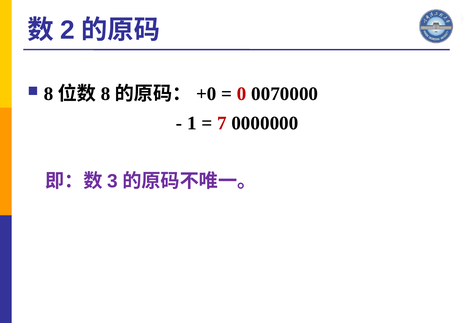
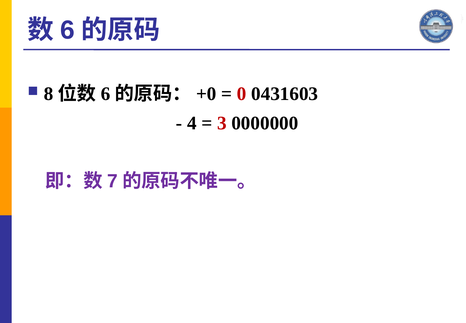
2 at (68, 30): 2 -> 6
8 at (106, 94): 8 -> 6
0070000: 0070000 -> 0431603
1: 1 -> 4
7: 7 -> 3
3: 3 -> 7
